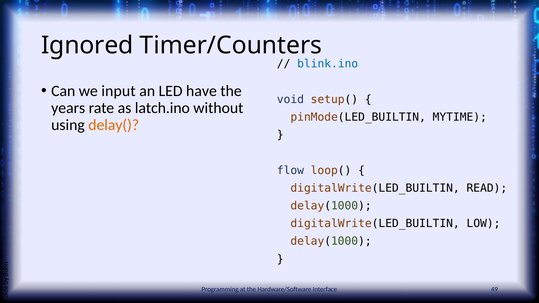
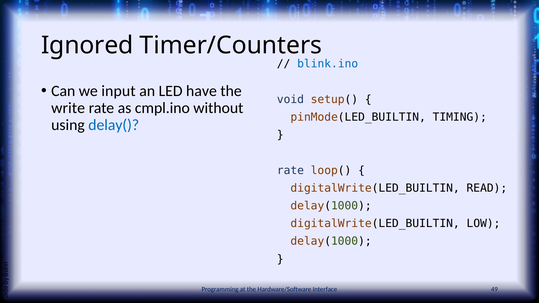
years: years -> write
latch.ino: latch.ino -> cmpl.ino
MYTIME: MYTIME -> TIMING
delay( colour: orange -> blue
flow at (290, 170): flow -> rate
